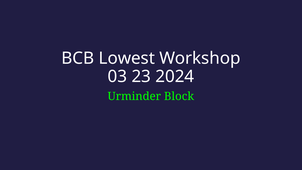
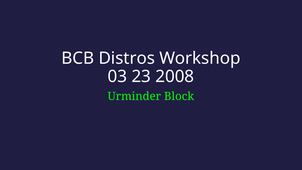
Lowest: Lowest -> Distros
2024: 2024 -> 2008
